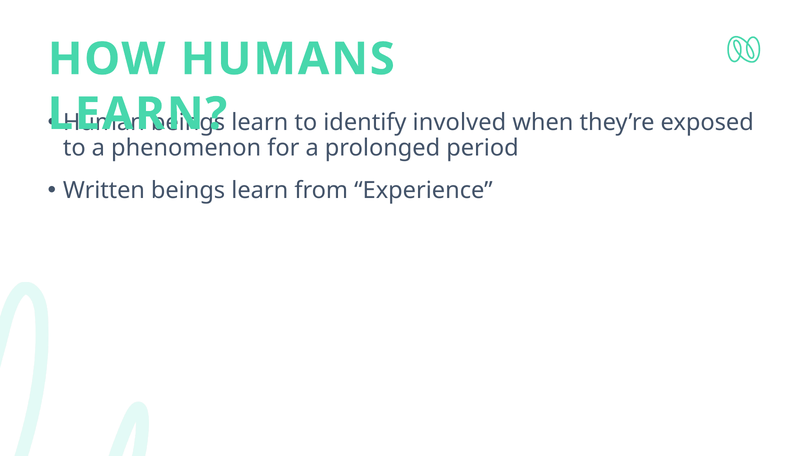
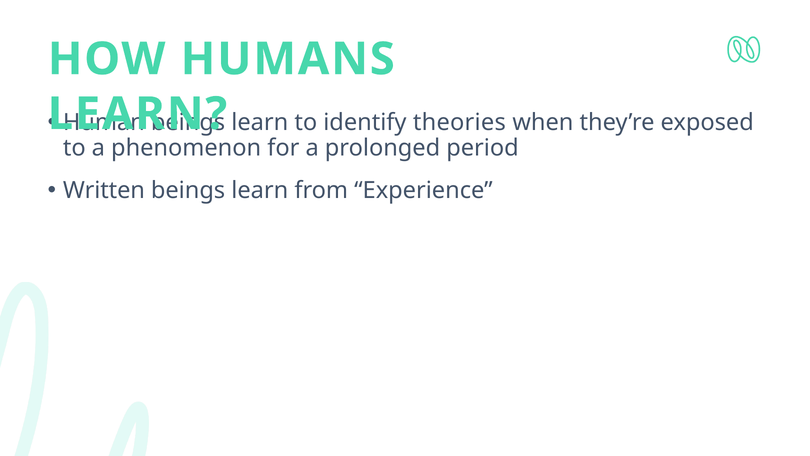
involved: involved -> theories
